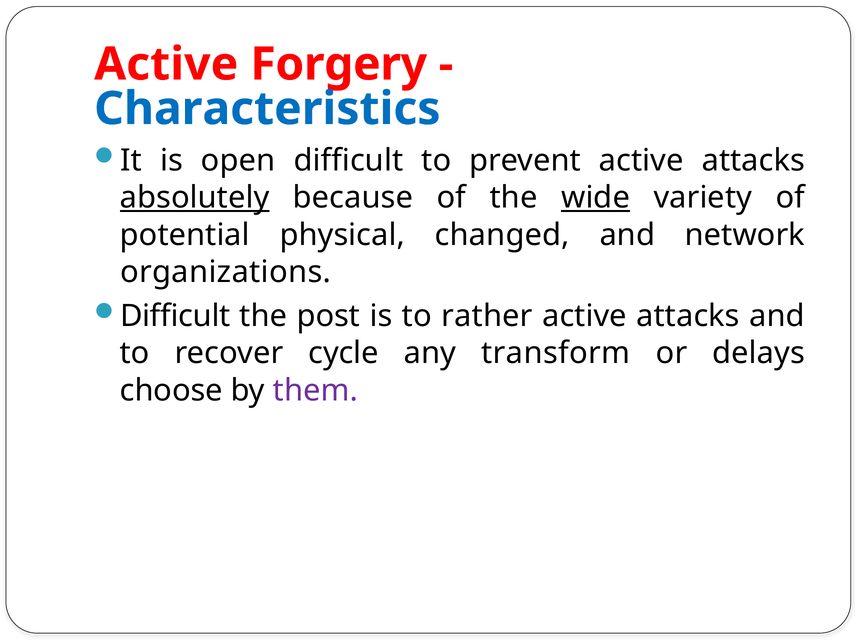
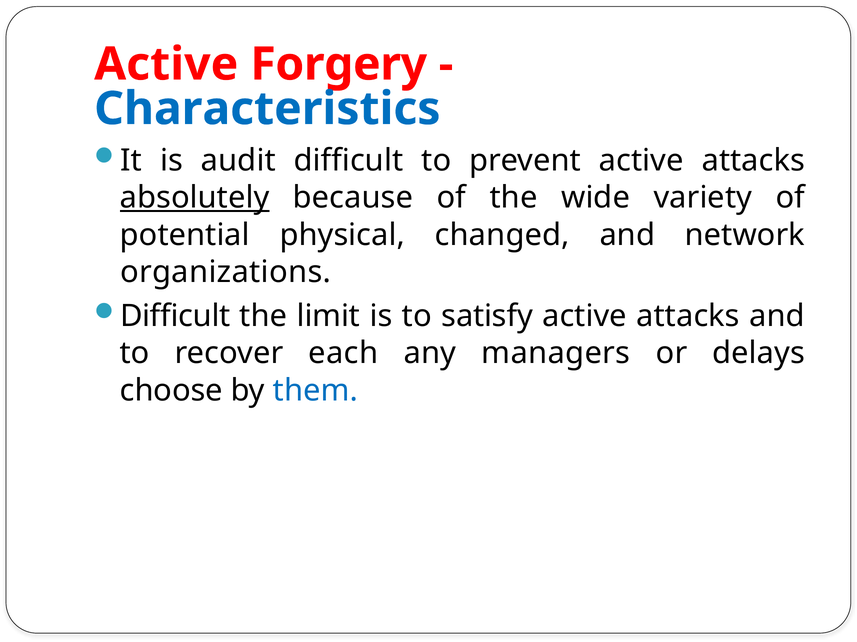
open: open -> audit
wide underline: present -> none
post: post -> limit
rather: rather -> satisfy
cycle: cycle -> each
transform: transform -> managers
them colour: purple -> blue
